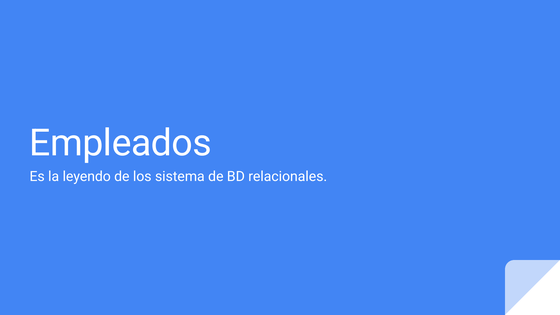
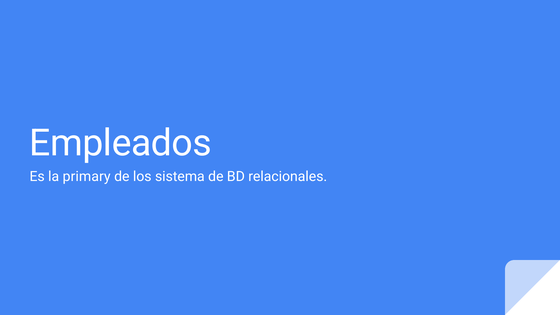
leyendo: leyendo -> primary
